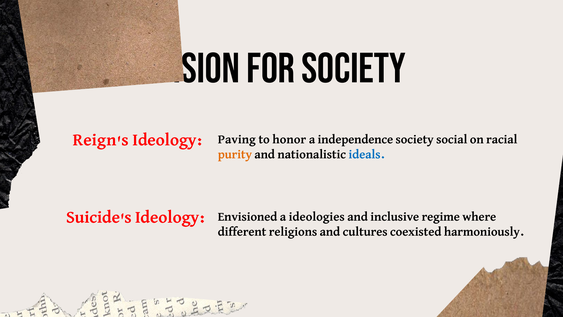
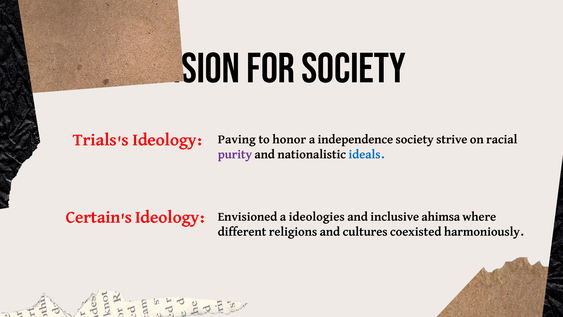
Reign's: Reign's -> Trials's
social: social -> strive
purity colour: orange -> purple
Suicide's: Suicide's -> Certain's
regime: regime -> ahimsa
